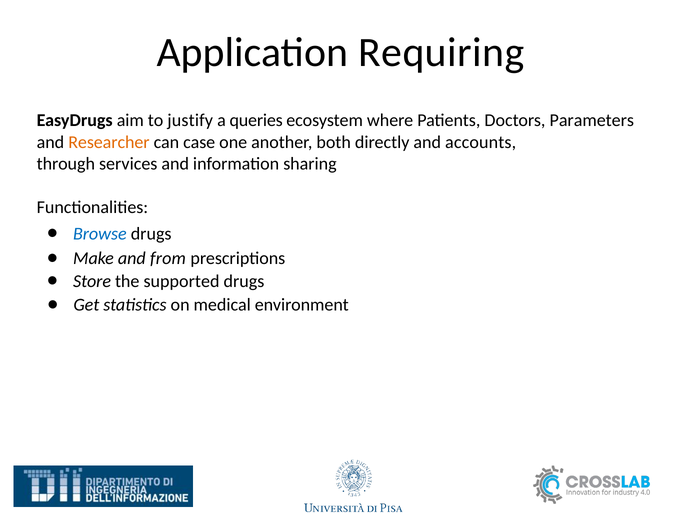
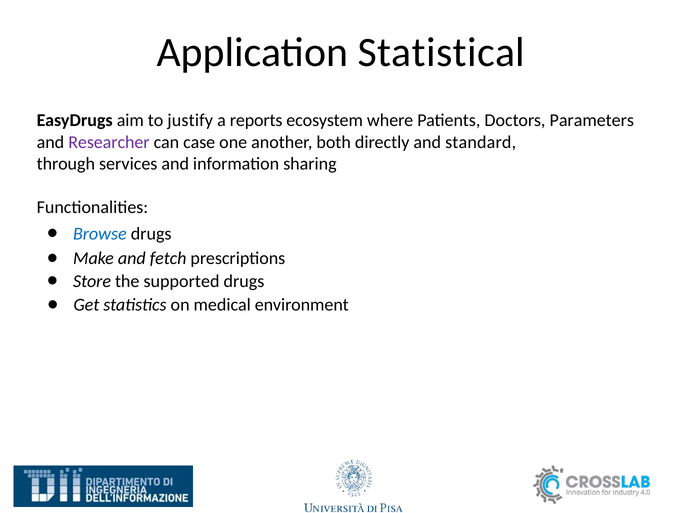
Requiring: Requiring -> Statistical
queries: queries -> reports
Researcher colour: orange -> purple
accounts: accounts -> standard
from: from -> fetch
